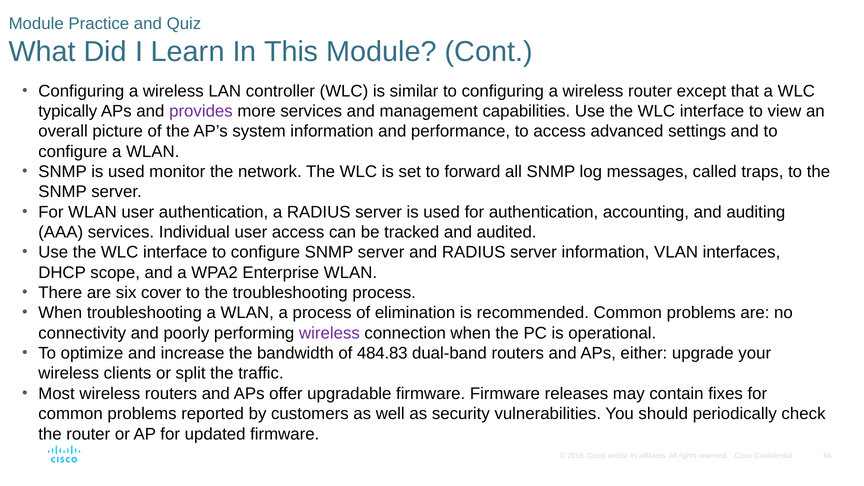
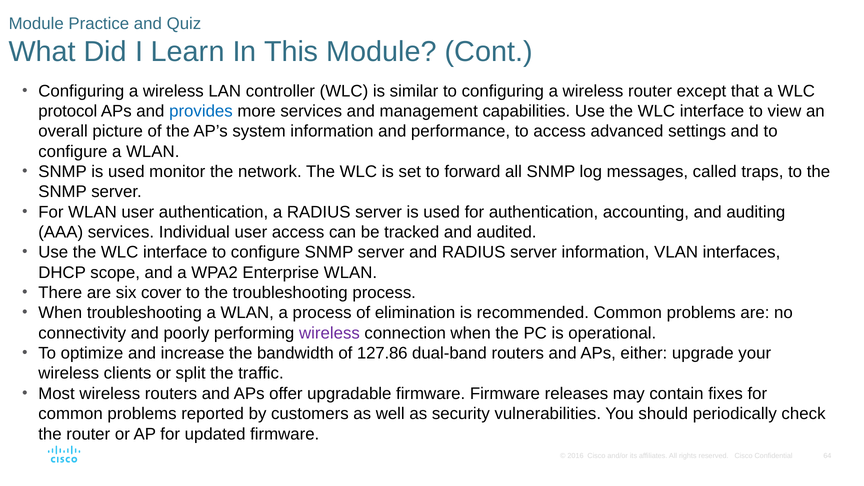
typically: typically -> protocol
provides colour: purple -> blue
484.83: 484.83 -> 127.86
